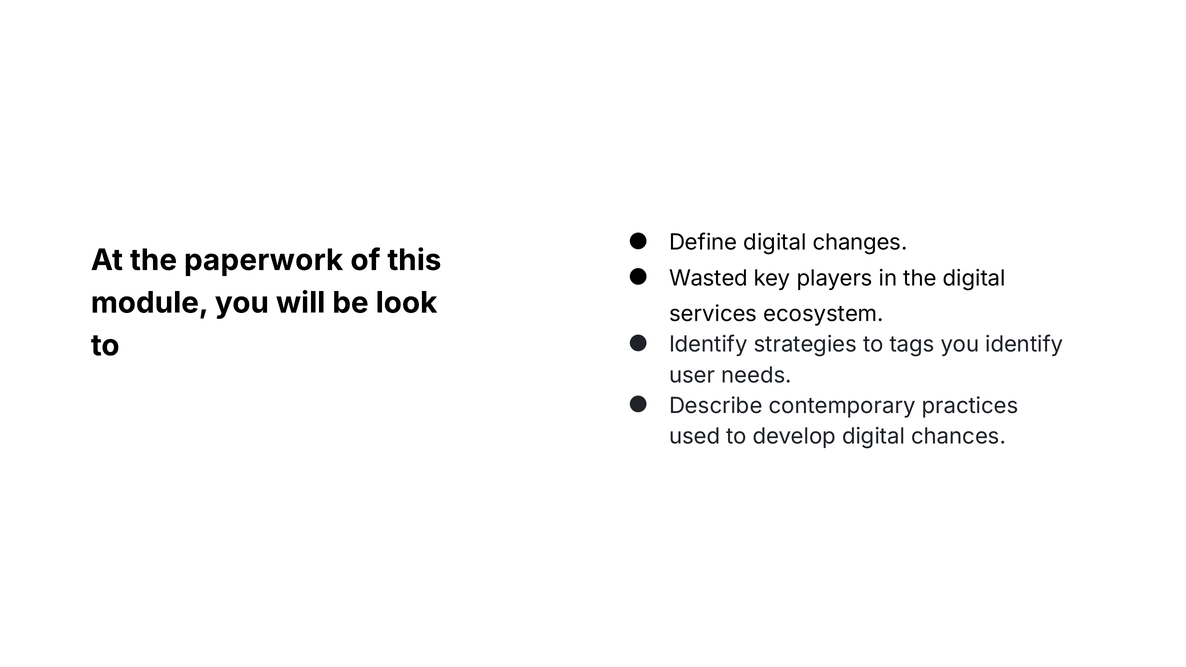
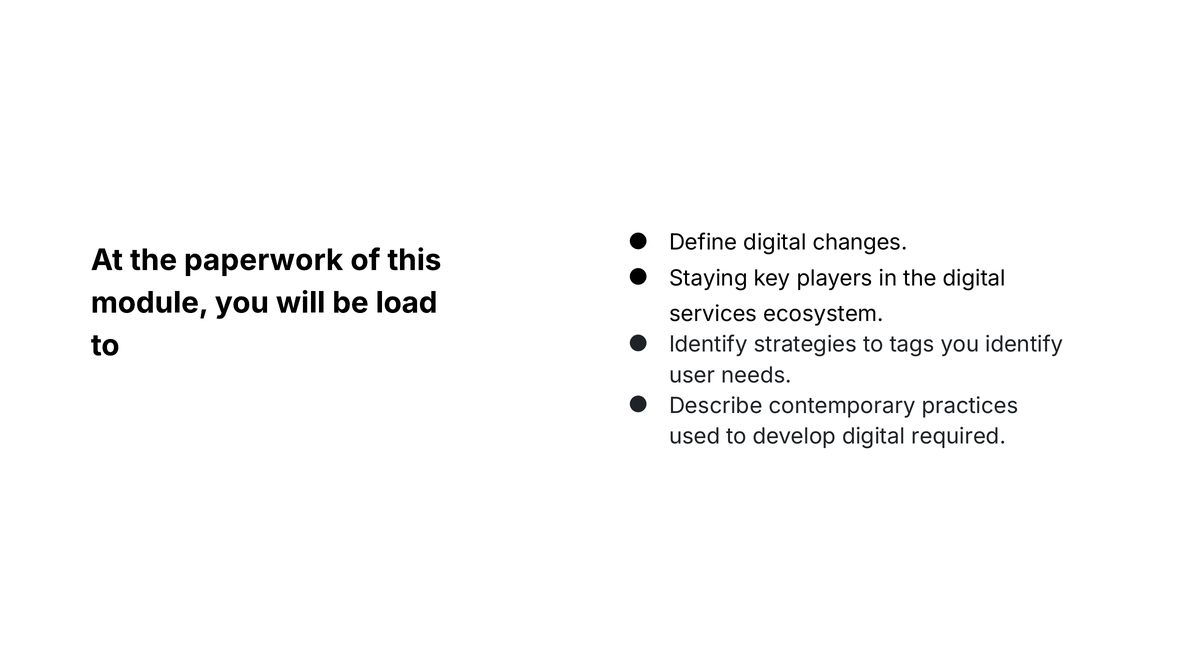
Wasted: Wasted -> Staying
look: look -> load
chances: chances -> required
